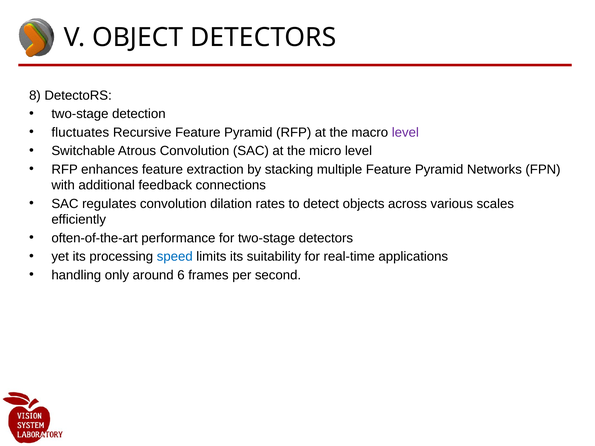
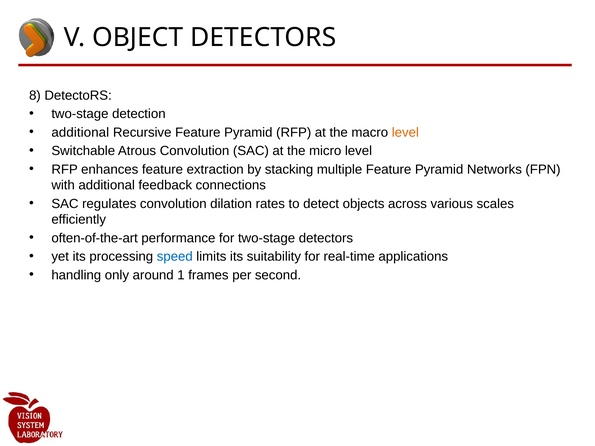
fluctuates at (80, 132): fluctuates -> additional
level at (405, 132) colour: purple -> orange
6: 6 -> 1
